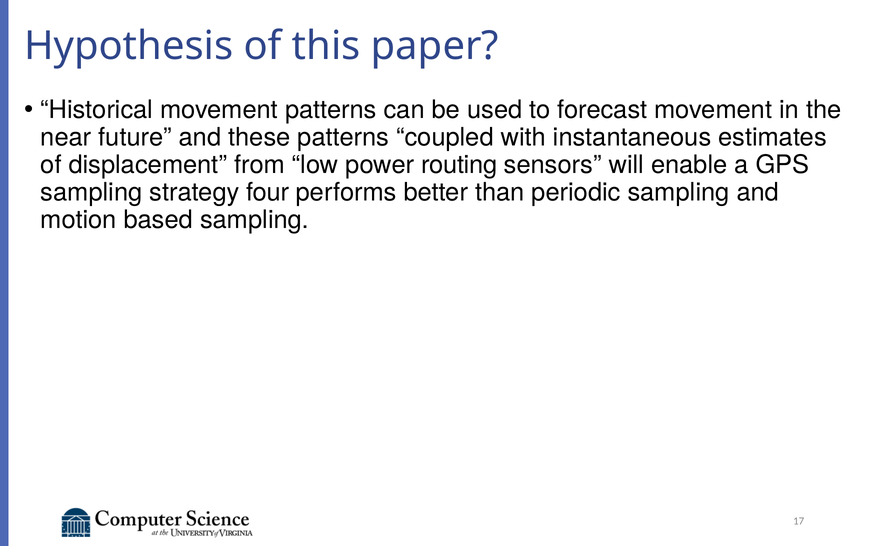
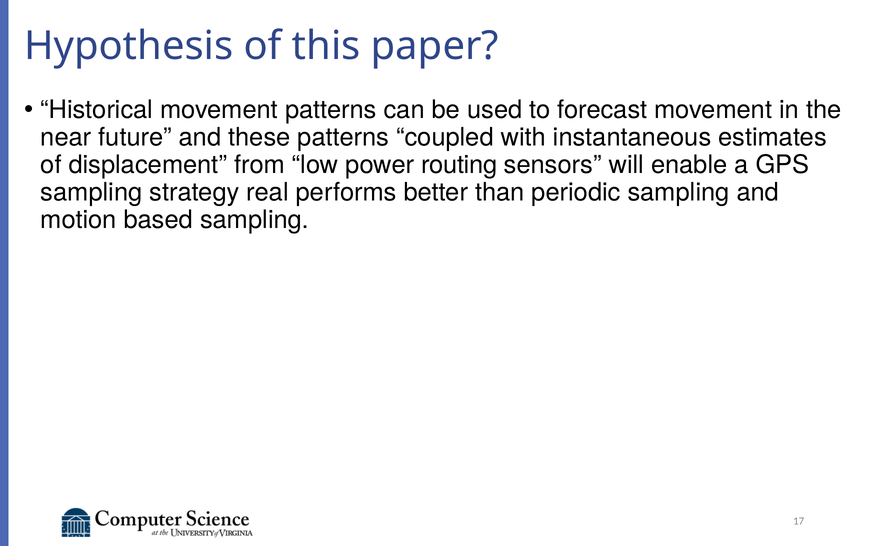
four: four -> real
